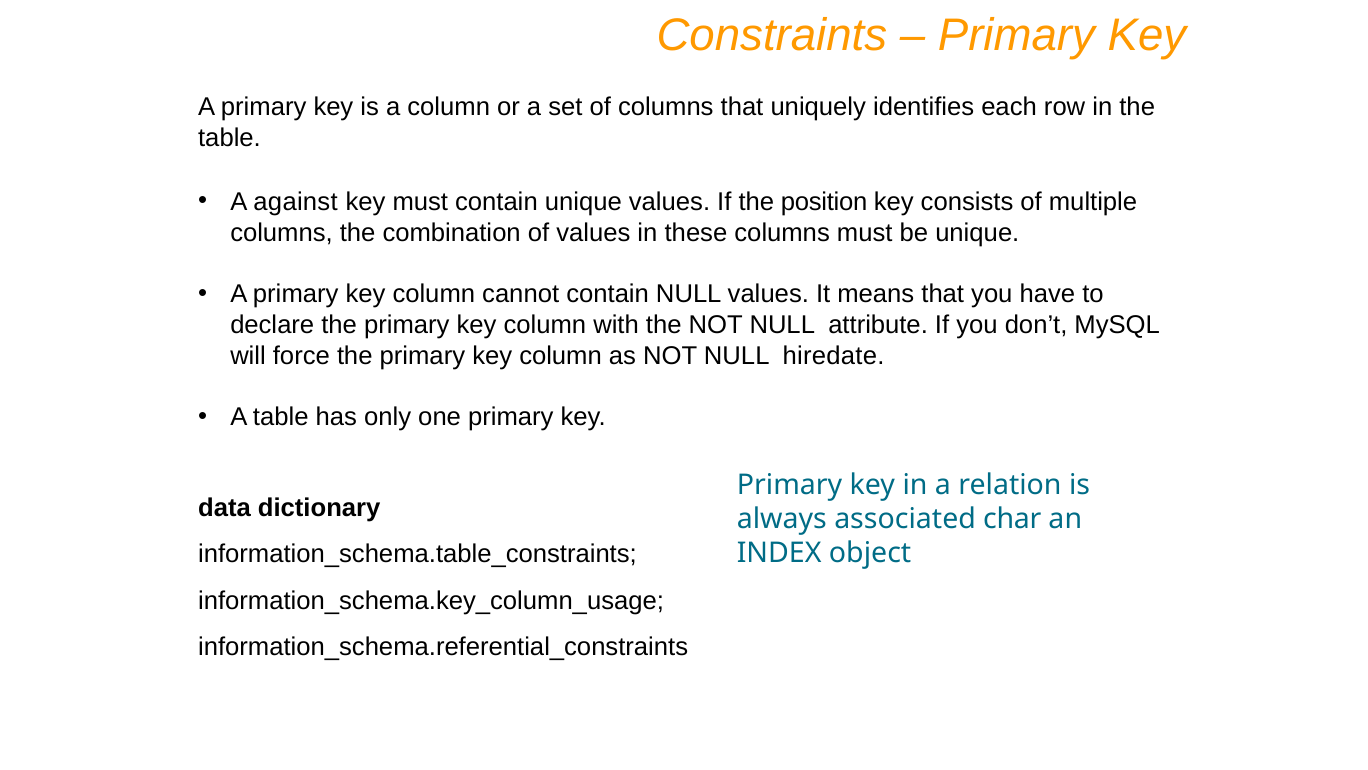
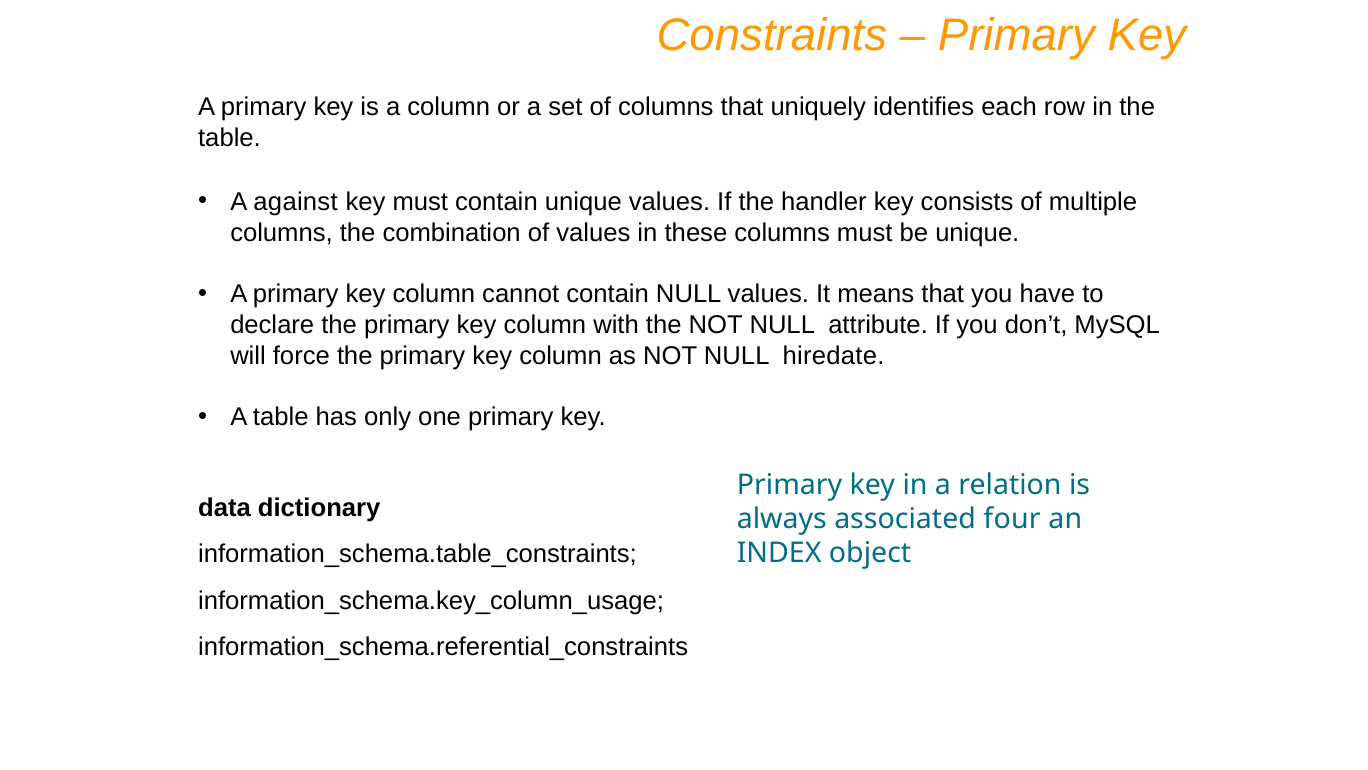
position: position -> handler
char: char -> four
